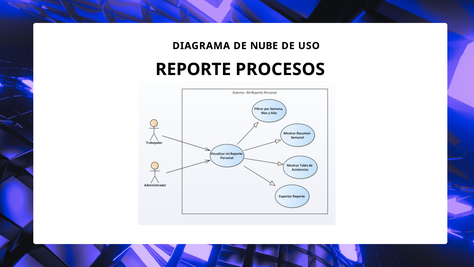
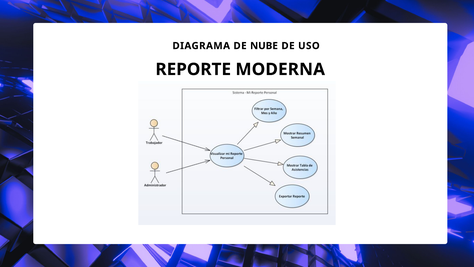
PROCESOS: PROCESOS -> MODERNA
